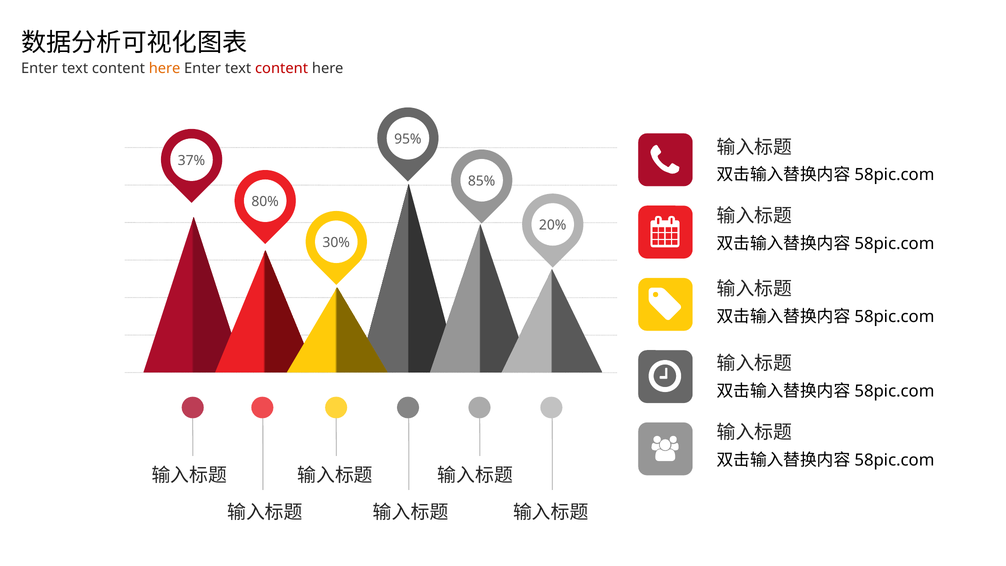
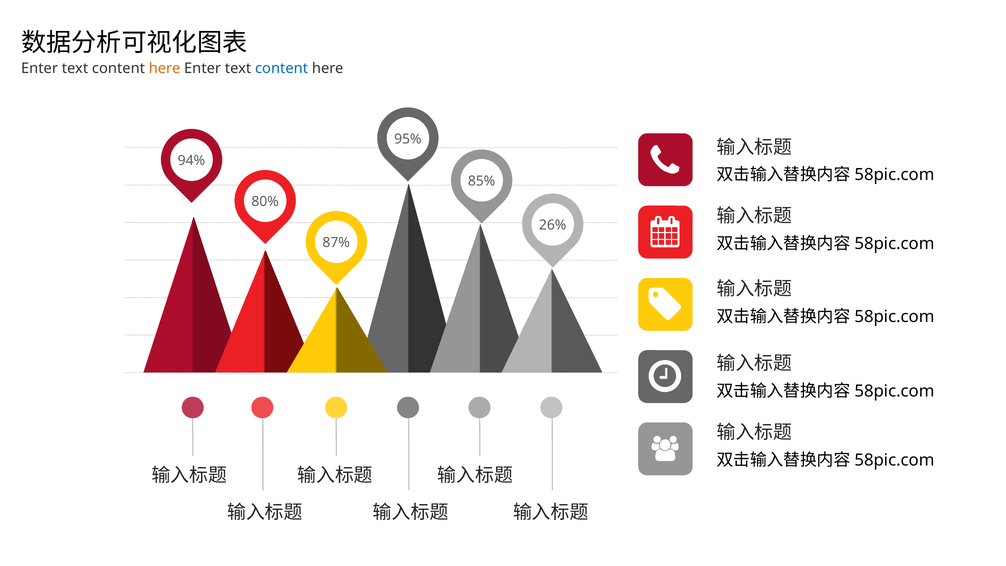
content at (282, 68) colour: red -> blue
37%: 37% -> 94%
20%: 20% -> 26%
30%: 30% -> 87%
